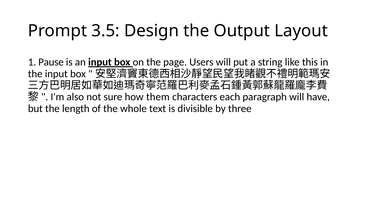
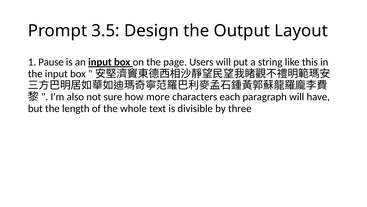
them: them -> more
